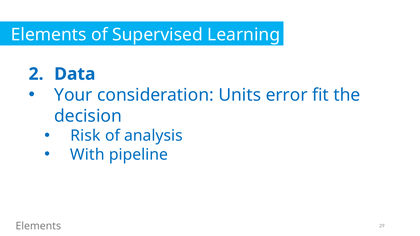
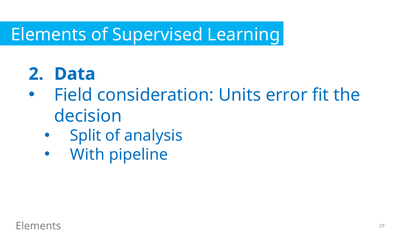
Your: Your -> Field
Risk: Risk -> Split
